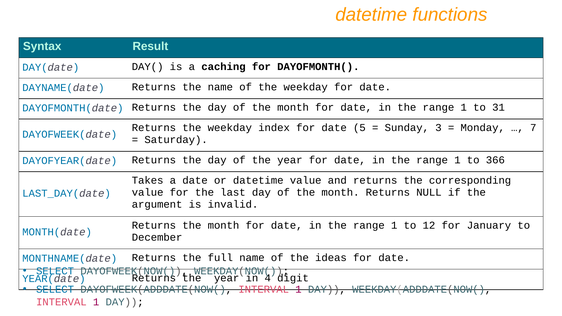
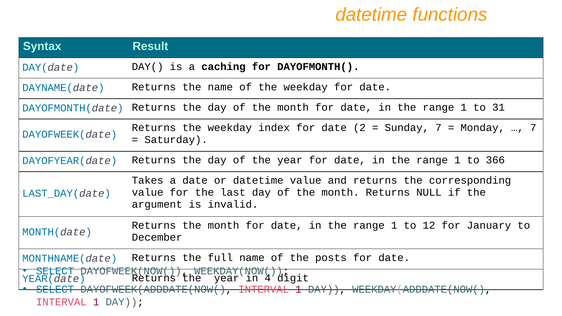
5: 5 -> 2
Sunday 3: 3 -> 7
ideas: ideas -> posts
